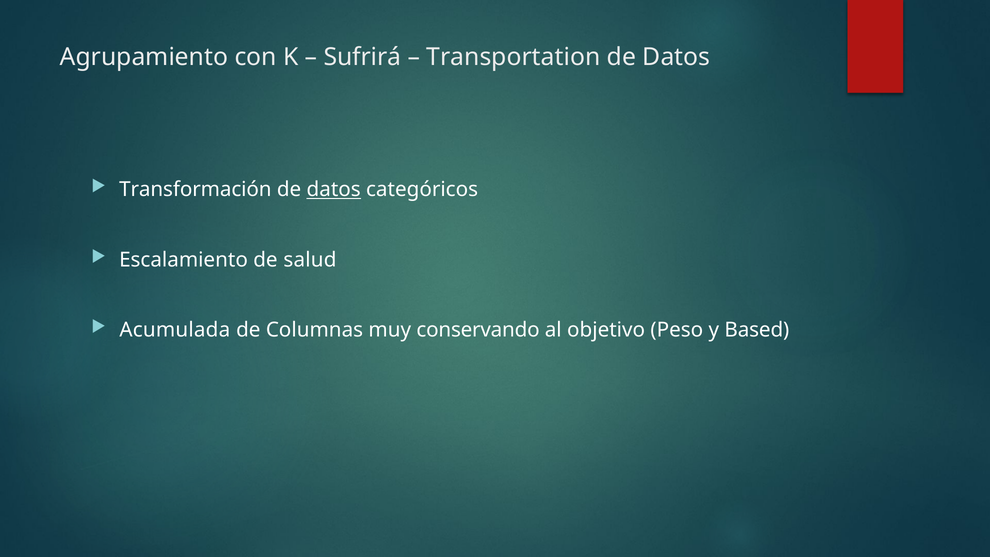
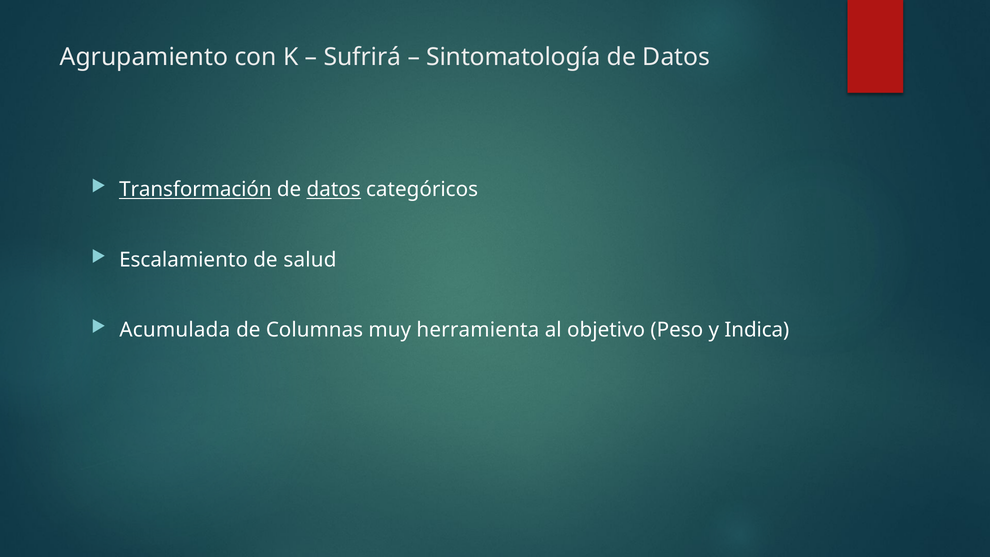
Transportation: Transportation -> Sintomatología
Transformación underline: none -> present
conservando: conservando -> herramienta
Based: Based -> Indica
